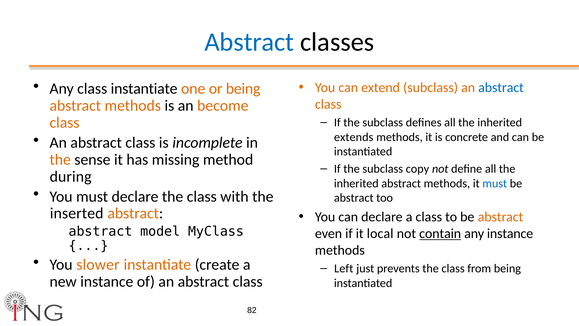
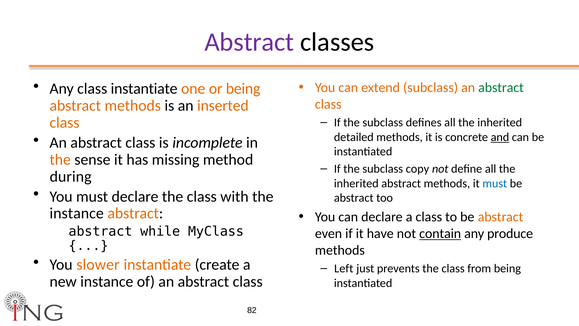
Abstract at (249, 42) colour: blue -> purple
abstract at (501, 87) colour: blue -> green
become: become -> inserted
extends: extends -> detailed
and underline: none -> present
inserted at (77, 213): inserted -> instance
model: model -> while
local: local -> have
any instance: instance -> produce
